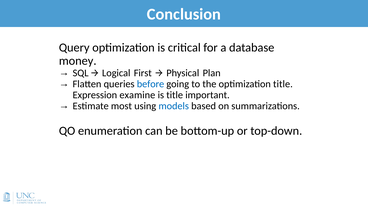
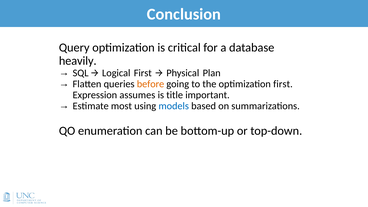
money: money -> heavily
before colour: blue -> orange
optimization title: title -> first
examine: examine -> assumes
